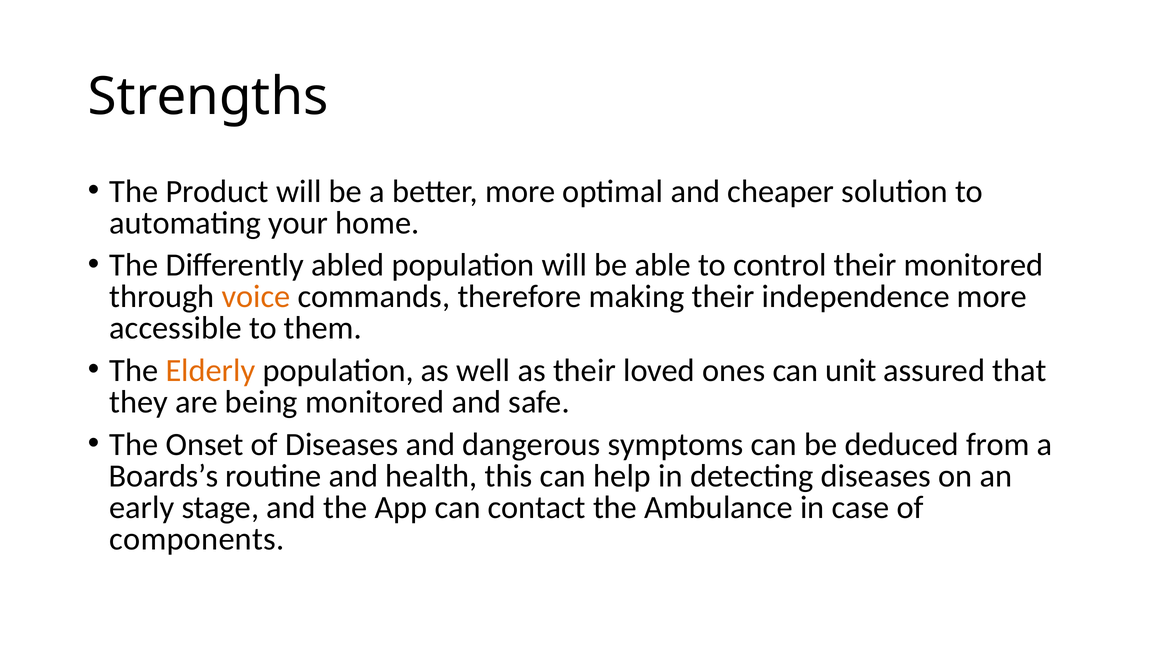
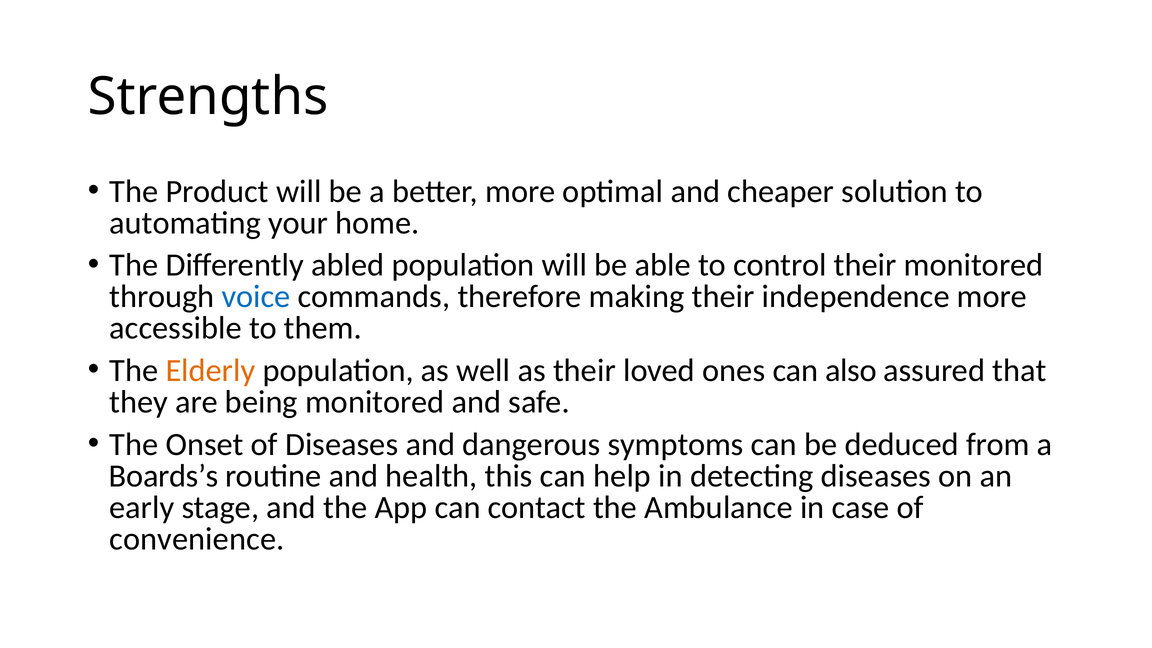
voice colour: orange -> blue
unit: unit -> also
components: components -> convenience
